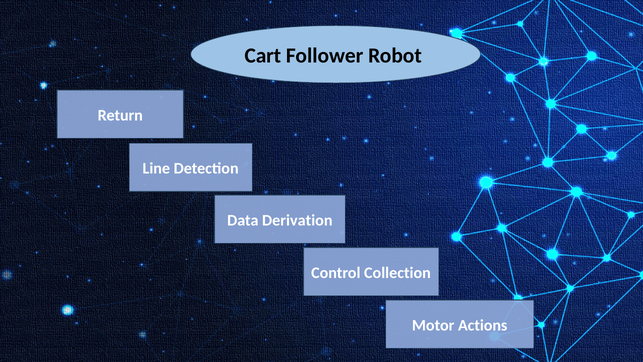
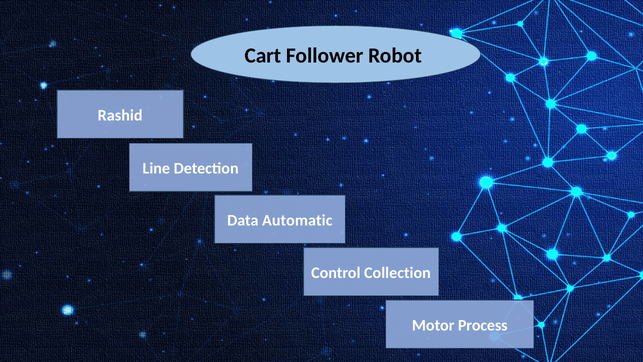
Return: Return -> Rashid
Derivation: Derivation -> Automatic
Actions: Actions -> Process
